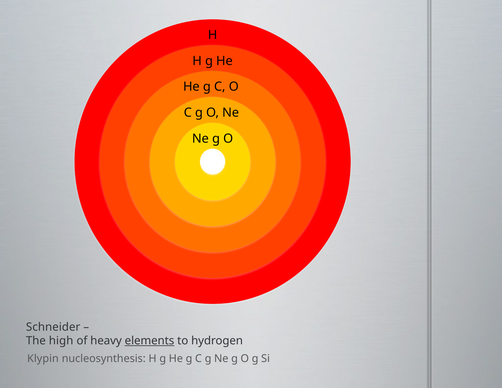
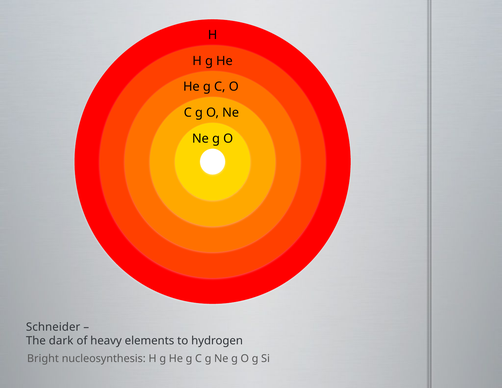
high: high -> dark
elements underline: present -> none
Klypin: Klypin -> Bright
